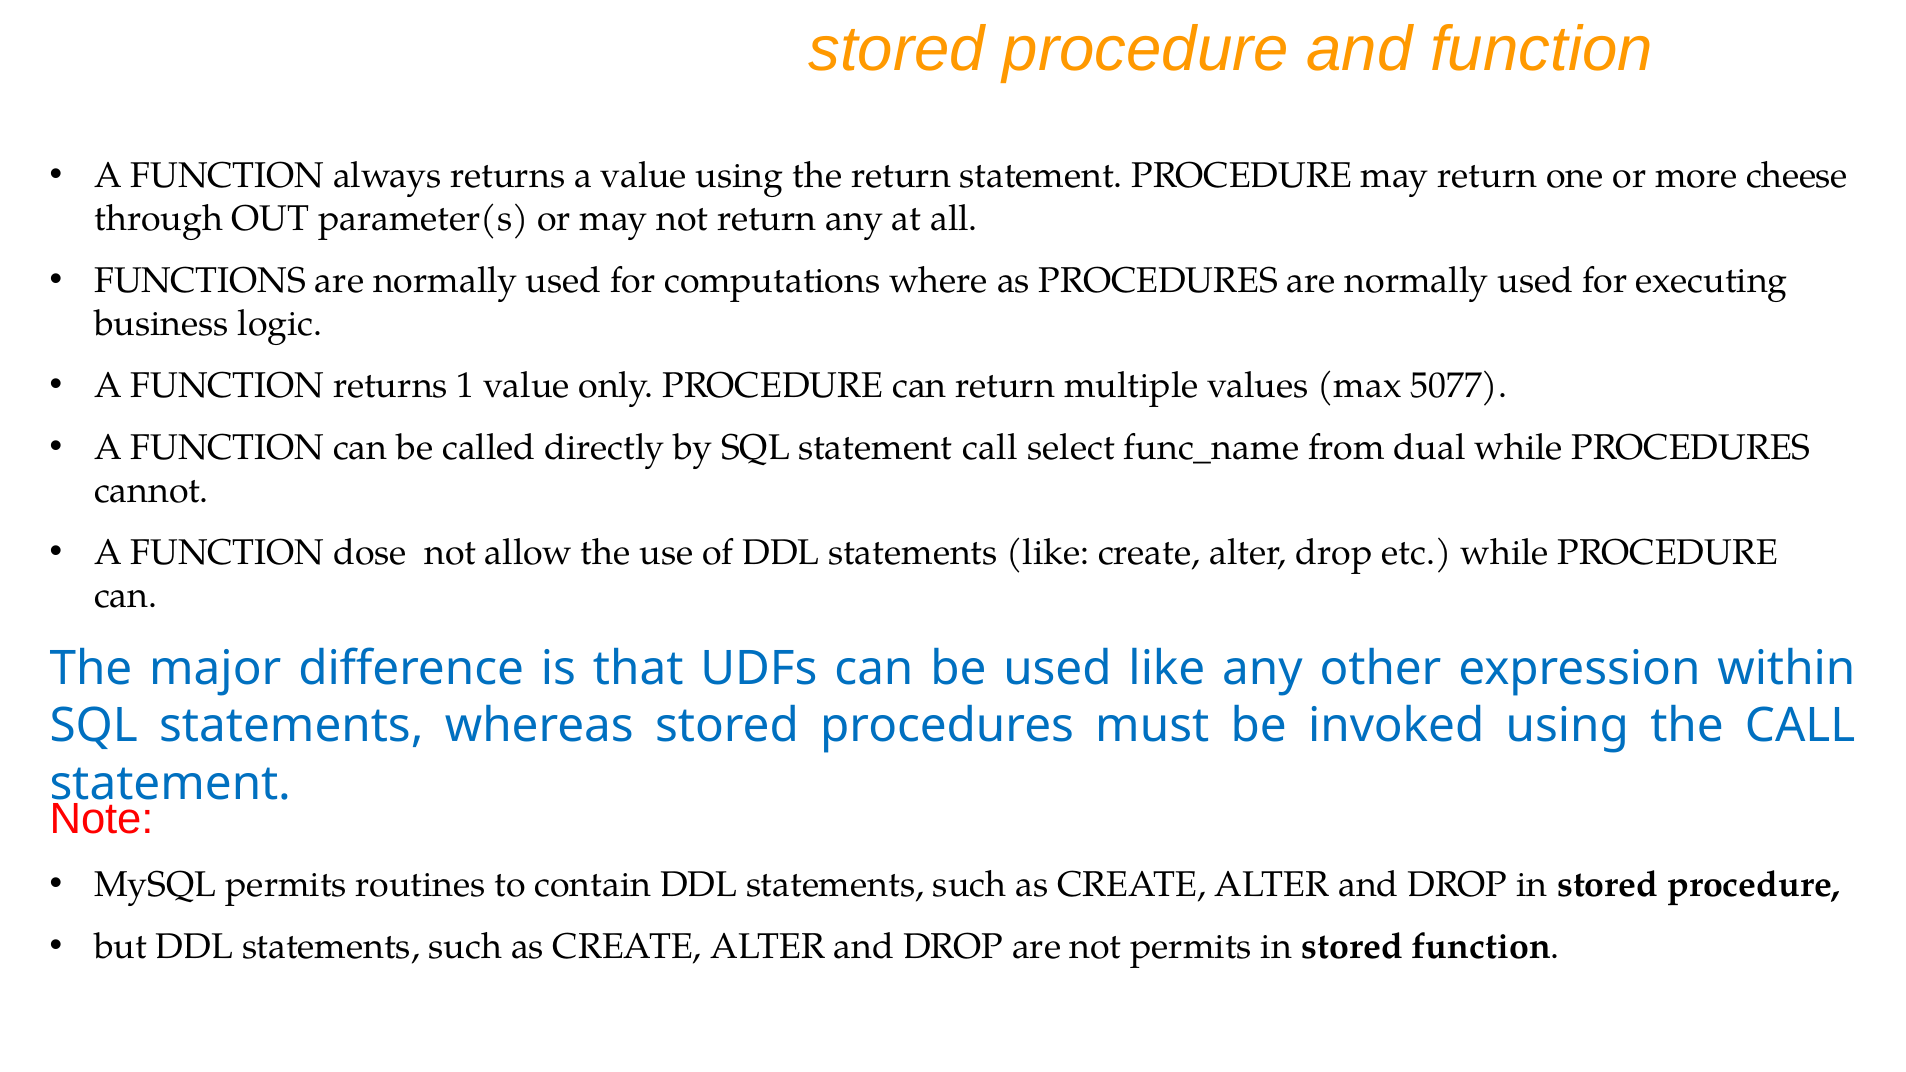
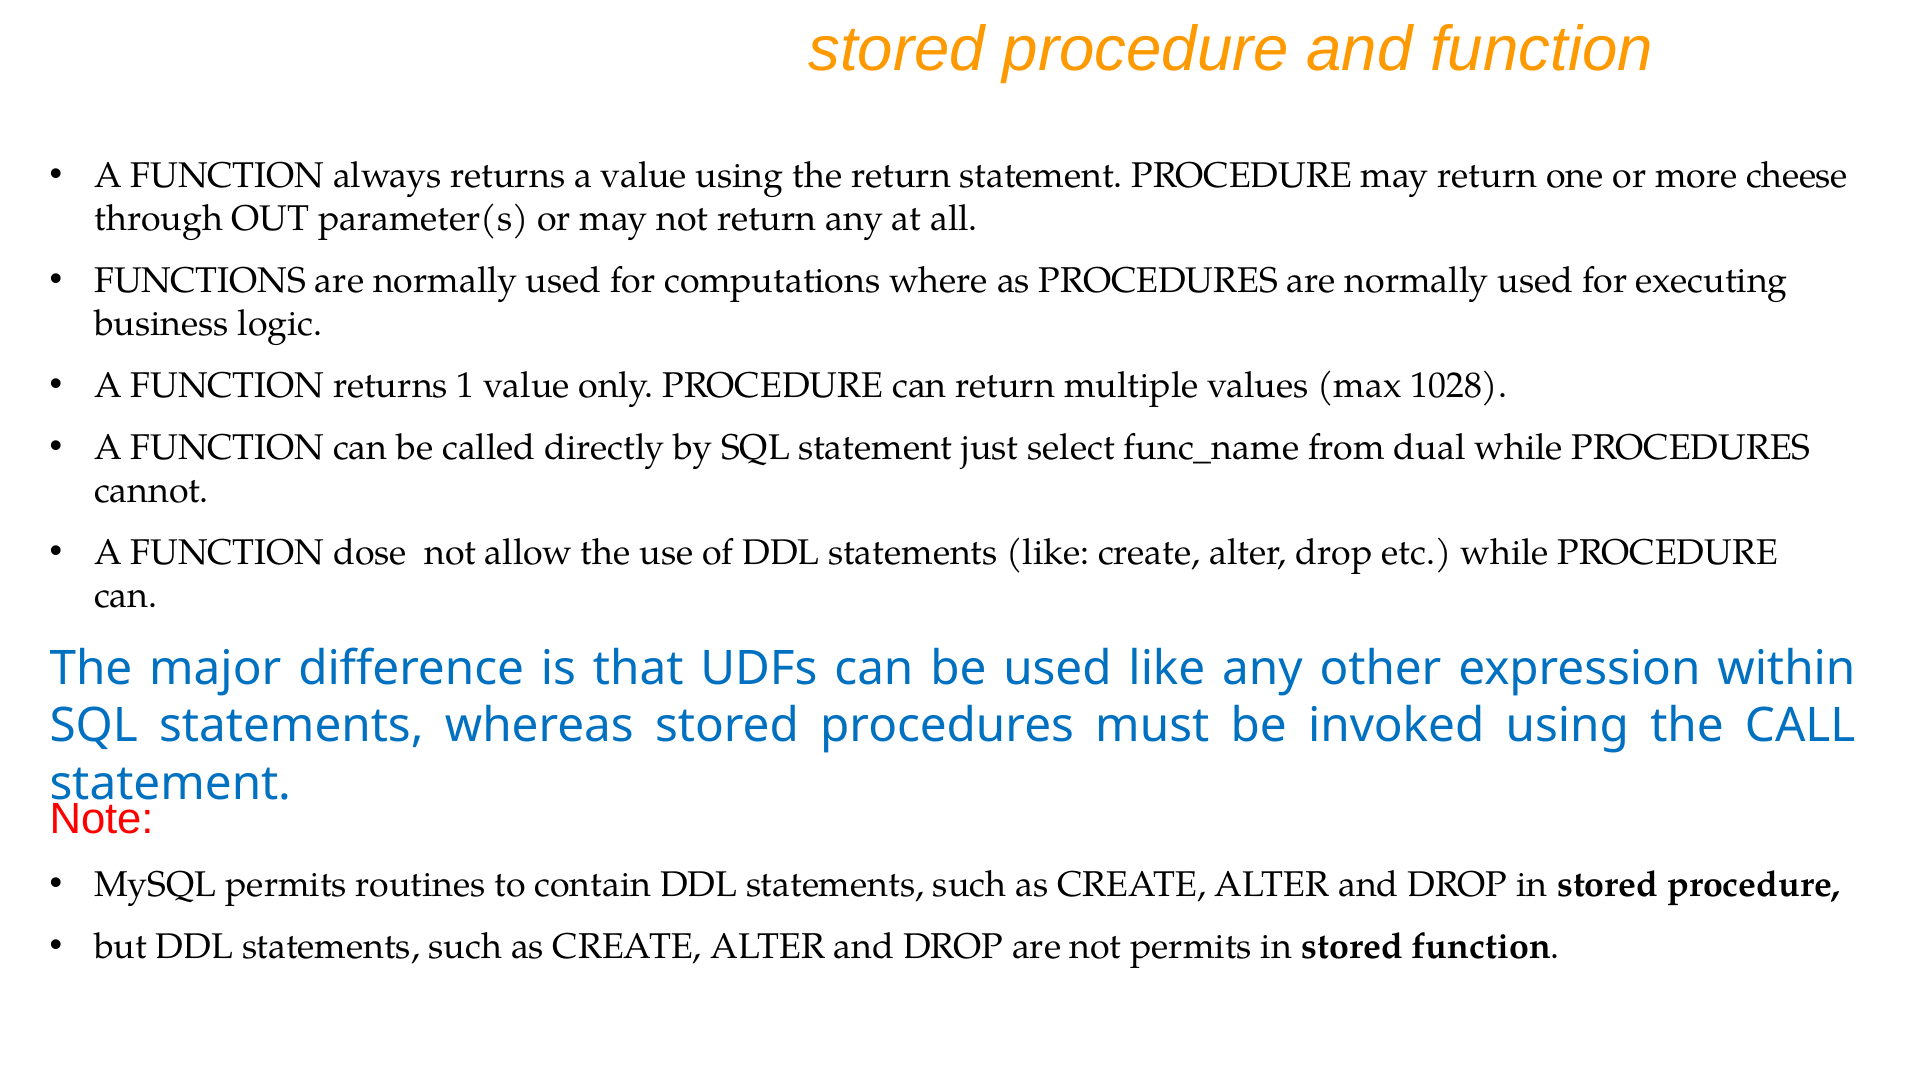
5077: 5077 -> 1028
statement call: call -> just
